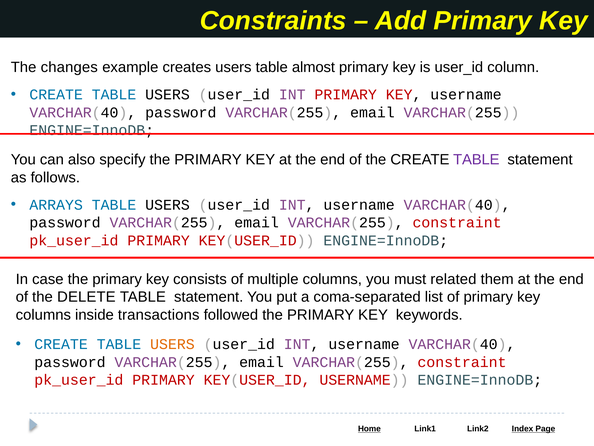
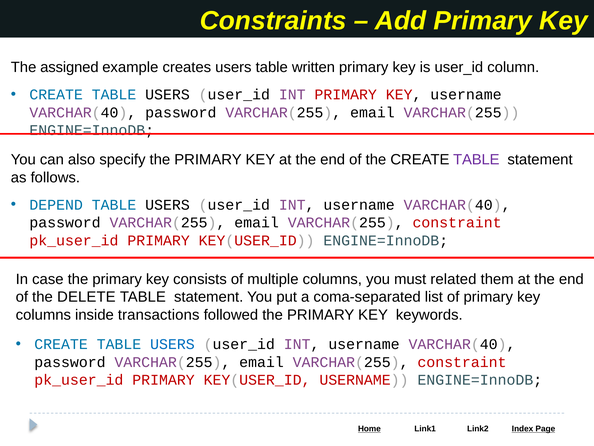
changes: changes -> assigned
almost: almost -> written
ARRAYS: ARRAYS -> DEPEND
USERS at (172, 344) colour: orange -> blue
